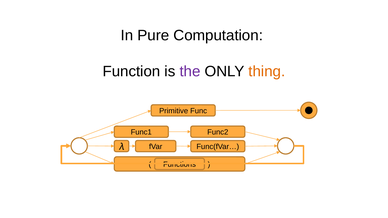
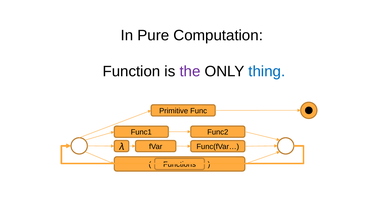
thing colour: orange -> blue
